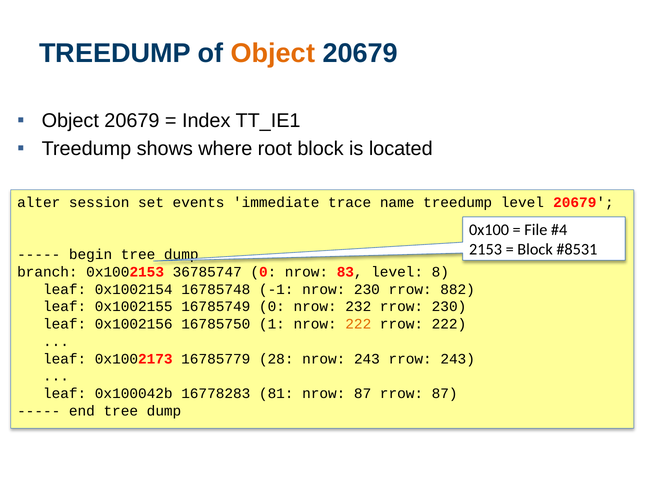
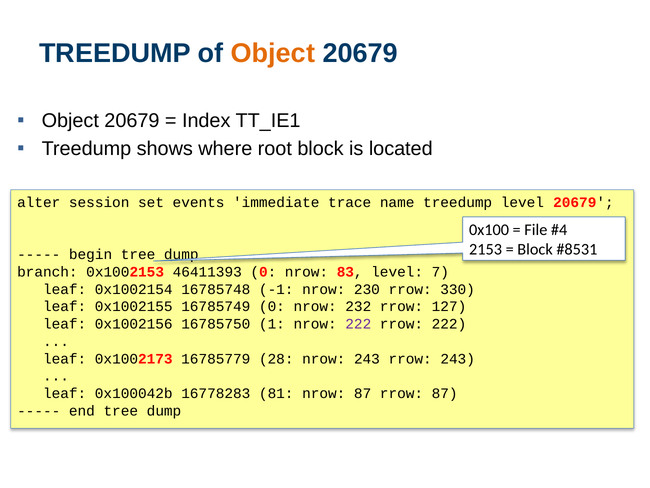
36785747: 36785747 -> 46411393
8: 8 -> 7
882: 882 -> 330
rrow 230: 230 -> 127
222 at (358, 324) colour: orange -> purple
